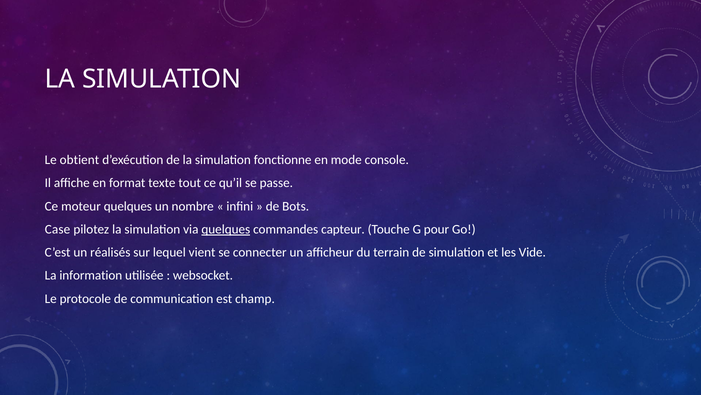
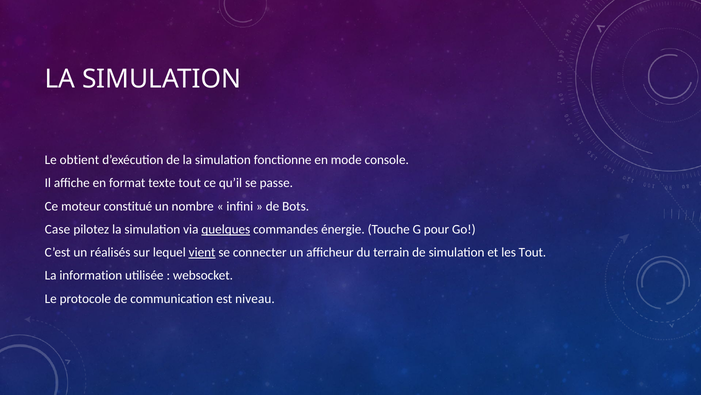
moteur quelques: quelques -> constitué
capteur: capteur -> énergie
vient underline: none -> present
les Vide: Vide -> Tout
champ: champ -> niveau
